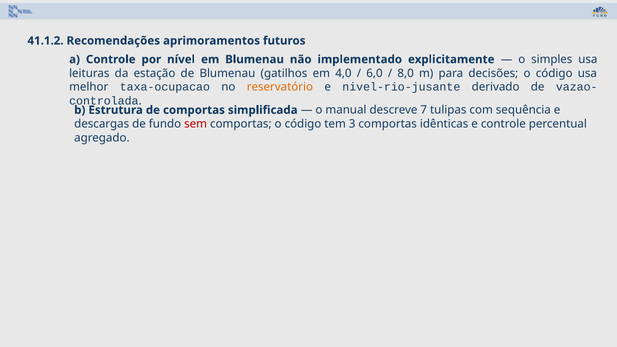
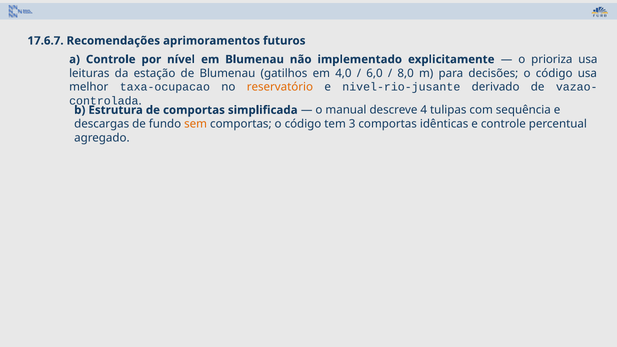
41.1.2: 41.1.2 -> 17.6.7
simples: simples -> prioriza
7: 7 -> 4
sem colour: red -> orange
